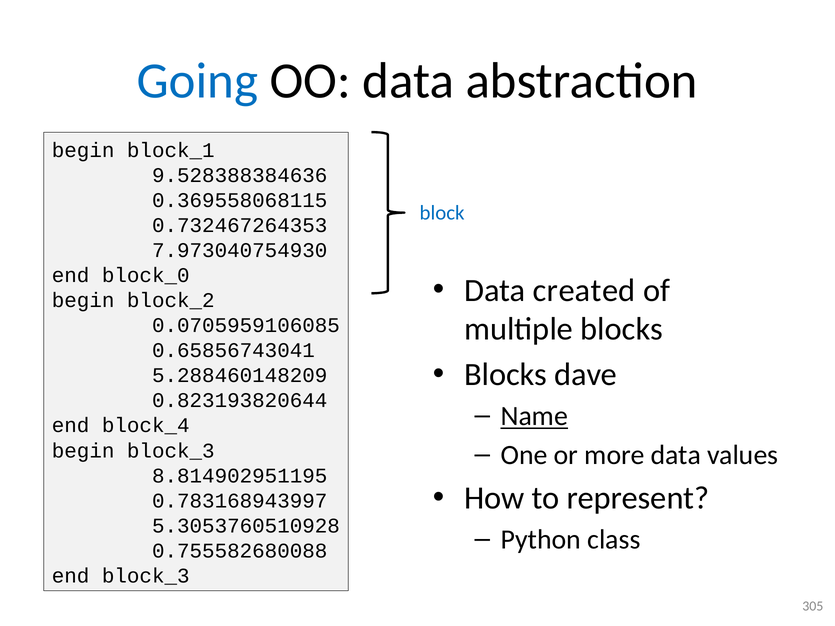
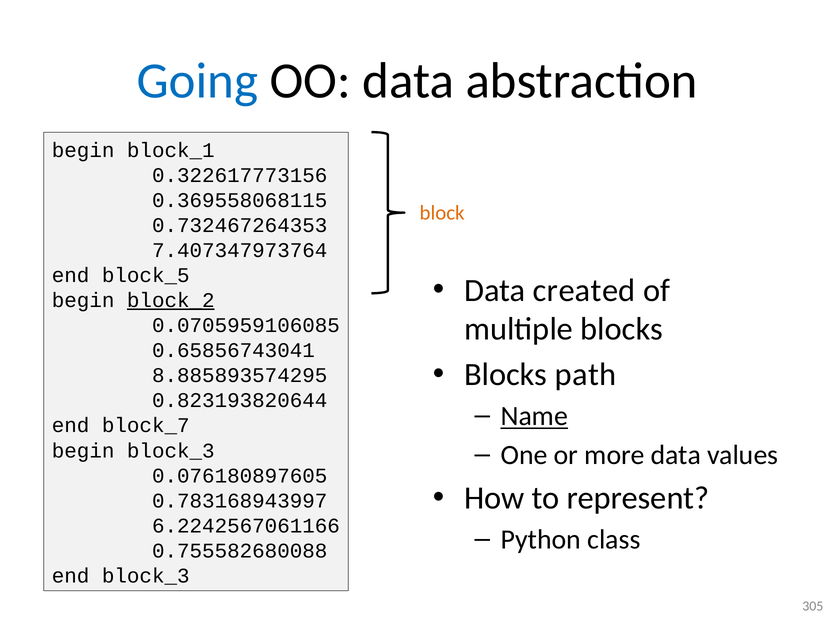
9.528388384636: 9.528388384636 -> 0.322617773156
block colour: blue -> orange
7.973040754930: 7.973040754930 -> 7.407347973764
block_0: block_0 -> block_5
block_2 underline: none -> present
dave: dave -> path
5.288460148209: 5.288460148209 -> 8.885893574295
block_4: block_4 -> block_7
8.814902951195: 8.814902951195 -> 0.076180897605
5.3053760510928: 5.3053760510928 -> 6.2242567061166
